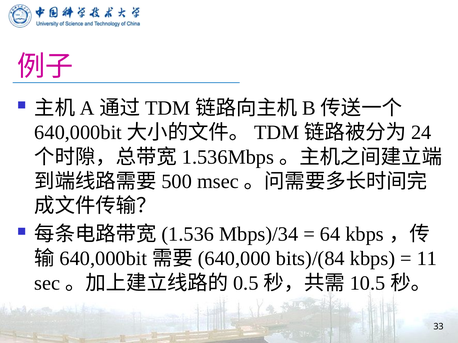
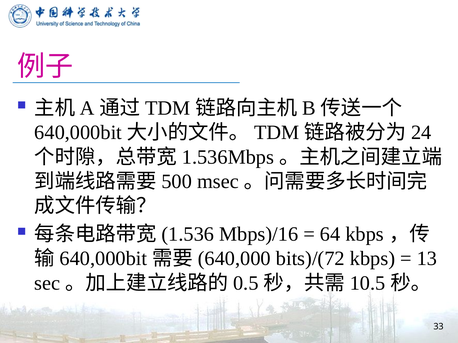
Mbps)/34: Mbps)/34 -> Mbps)/16
bits)/(84: bits)/(84 -> bits)/(72
11: 11 -> 13
